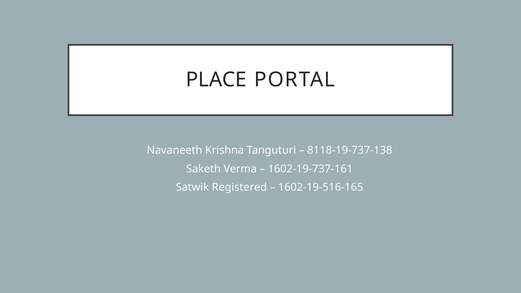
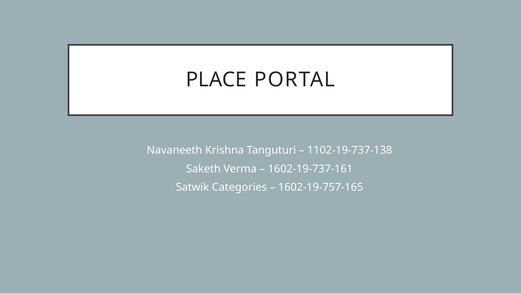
8118-19-737-138: 8118-19-737-138 -> 1102-19-737-138
Registered: Registered -> Categories
1602-19-516-165: 1602-19-516-165 -> 1602-19-757-165
